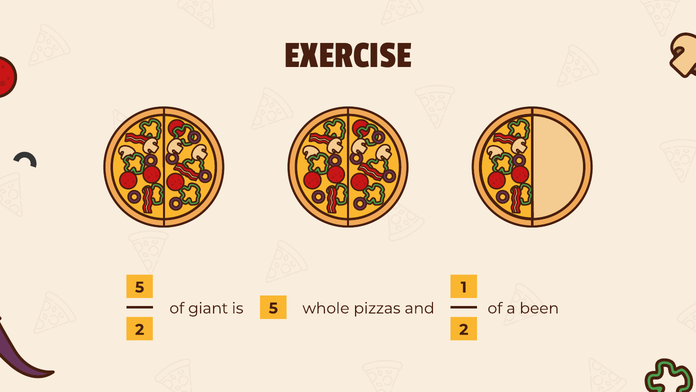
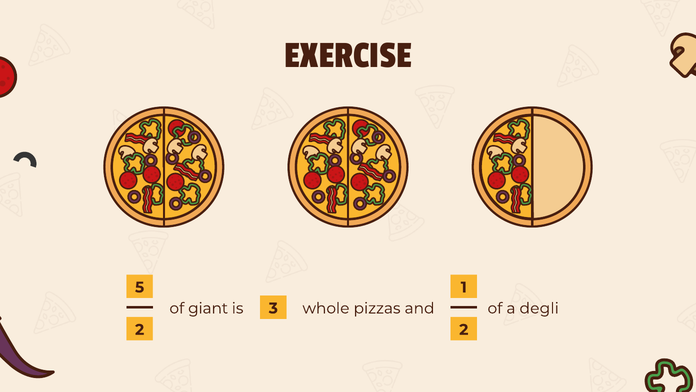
is 5: 5 -> 3
been: been -> degli
